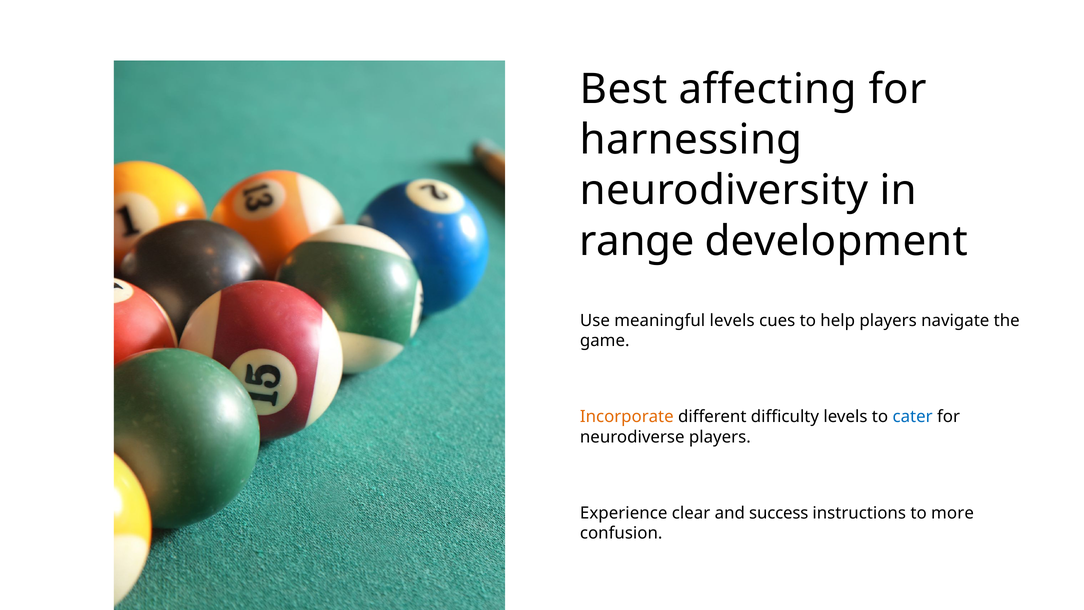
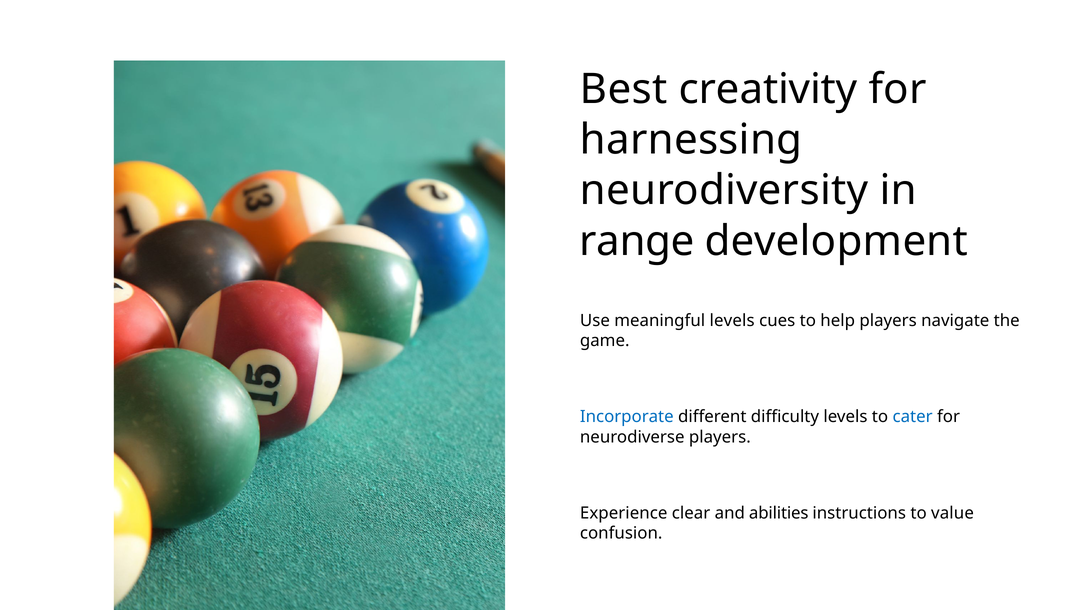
affecting: affecting -> creativity
Incorporate colour: orange -> blue
success: success -> abilities
more: more -> value
